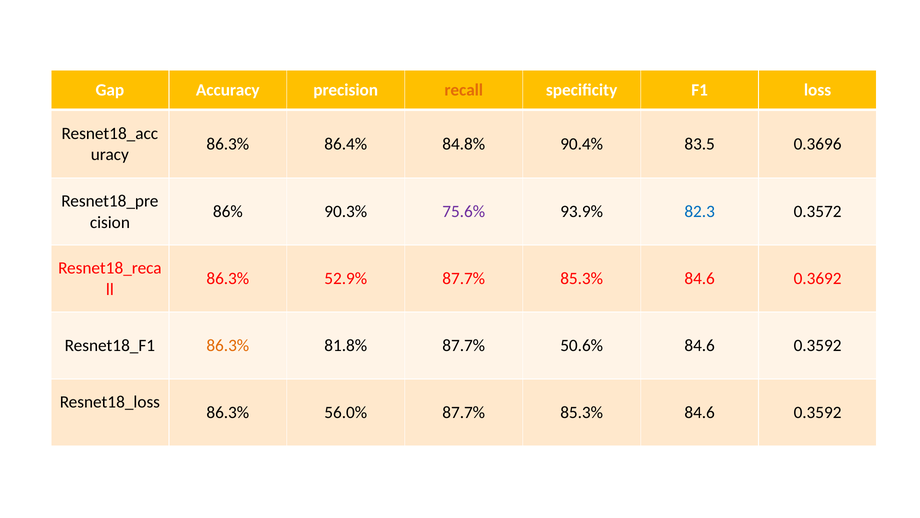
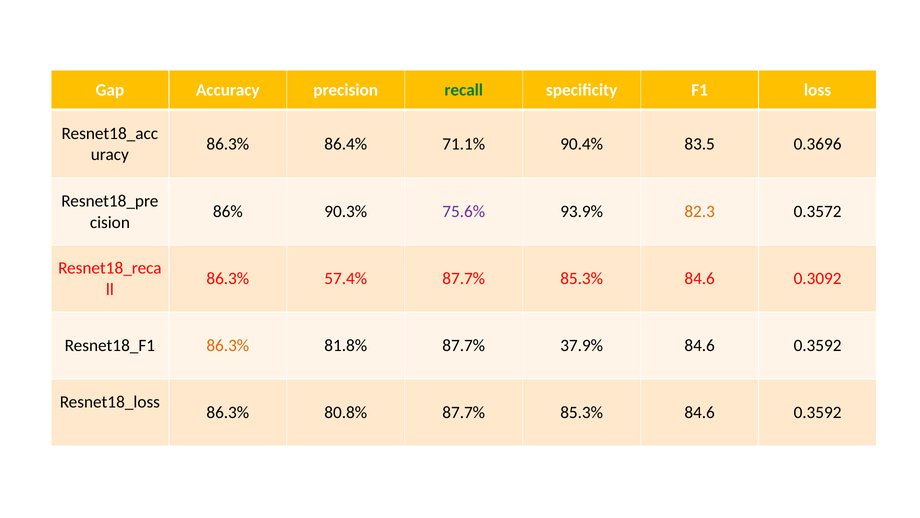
recall colour: orange -> green
84.8%: 84.8% -> 71.1%
82.3 colour: blue -> orange
52.9%: 52.9% -> 57.4%
0.3692: 0.3692 -> 0.3092
50.6%: 50.6% -> 37.9%
56.0%: 56.0% -> 80.8%
